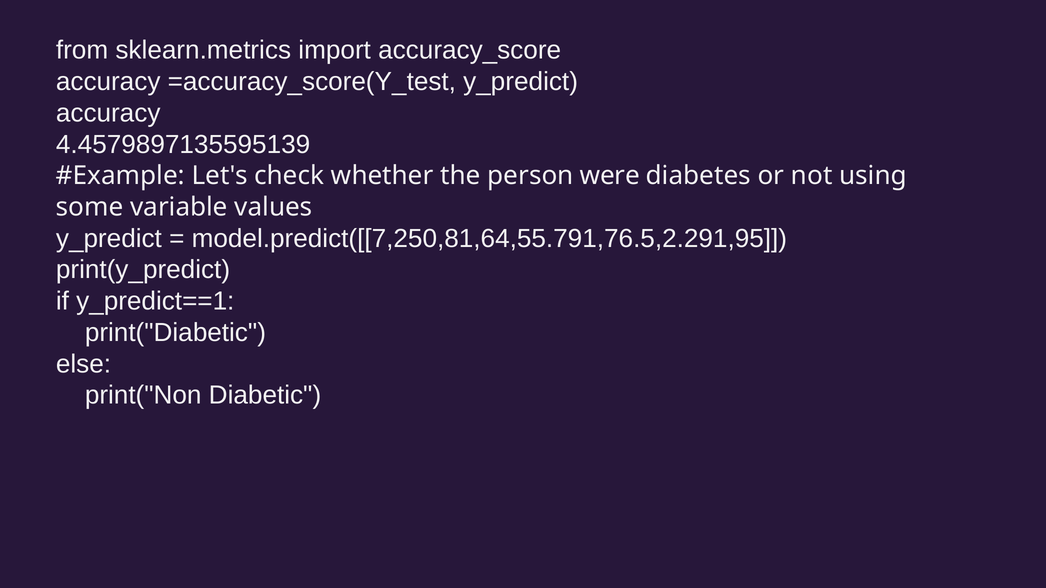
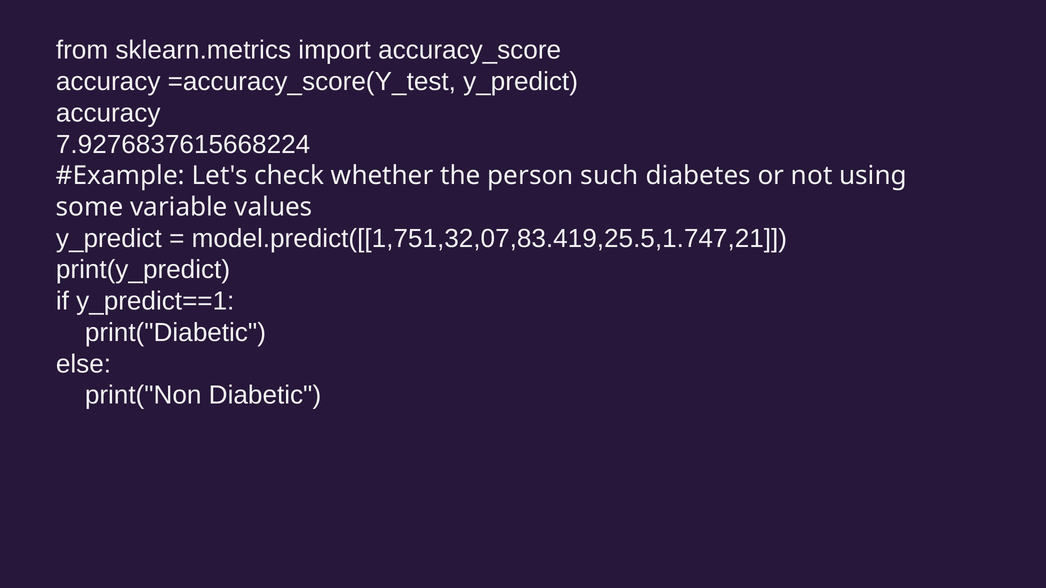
4.4579897135595139: 4.4579897135595139 -> 7.9276837615668224
were: were -> such
model.predict([[7,250,81,64,55.791,76.5,2.291,95: model.predict([[7,250,81,64,55.791,76.5,2.291,95 -> model.predict([[1,751,32,07,83.419,25.5,1.747,21
